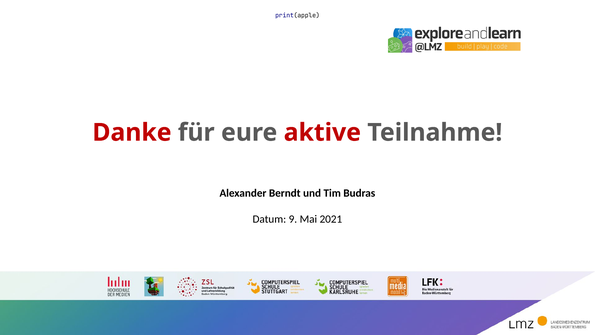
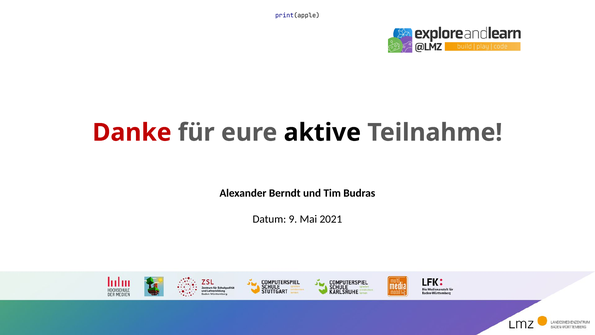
aktive colour: red -> black
